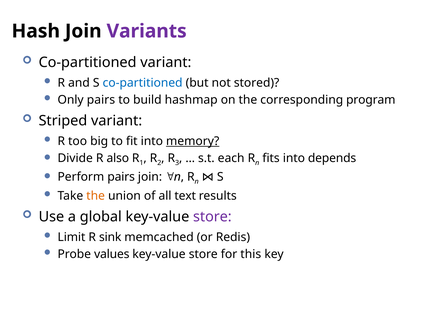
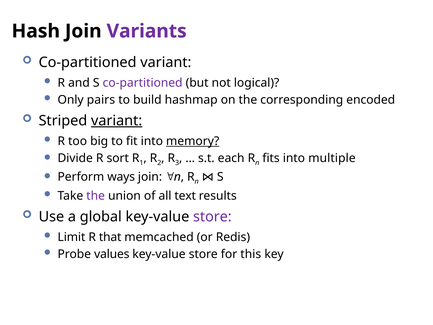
co-partitioned at (143, 83) colour: blue -> purple
stored: stored -> logical
program: program -> encoded
variant at (117, 121) underline: none -> present
also: also -> sort
depends: depends -> multiple
Perform pairs: pairs -> ways
the at (96, 196) colour: orange -> purple
sink: sink -> that
